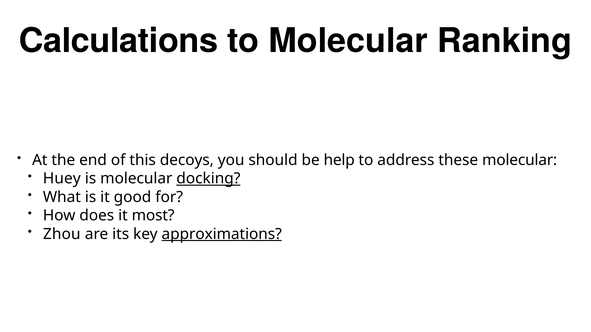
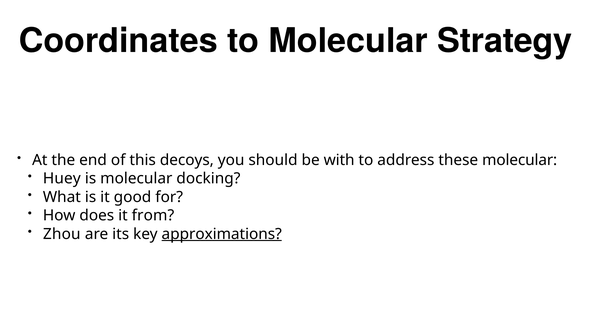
Calculations: Calculations -> Coordinates
Ranking: Ranking -> Strategy
help: help -> with
docking underline: present -> none
most: most -> from
